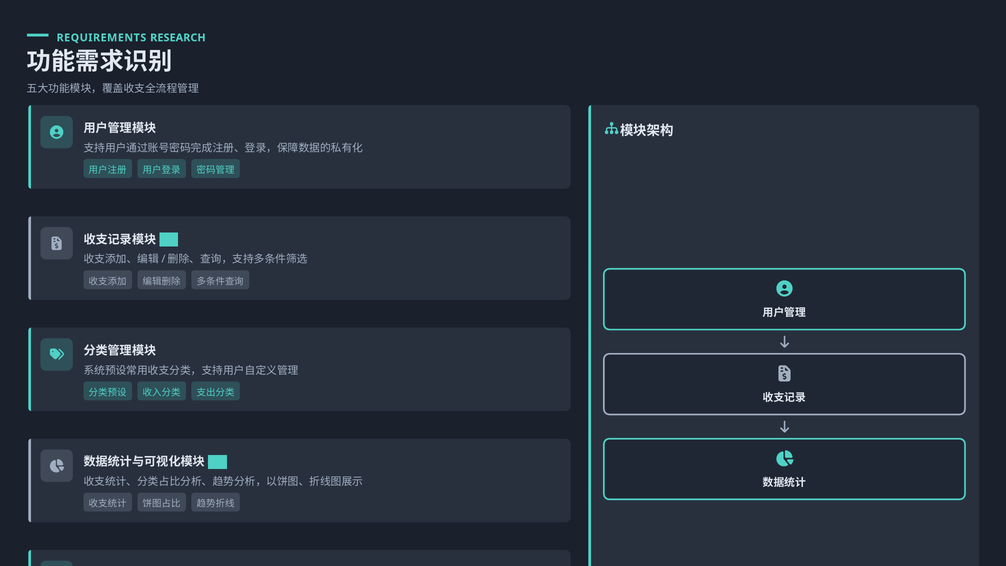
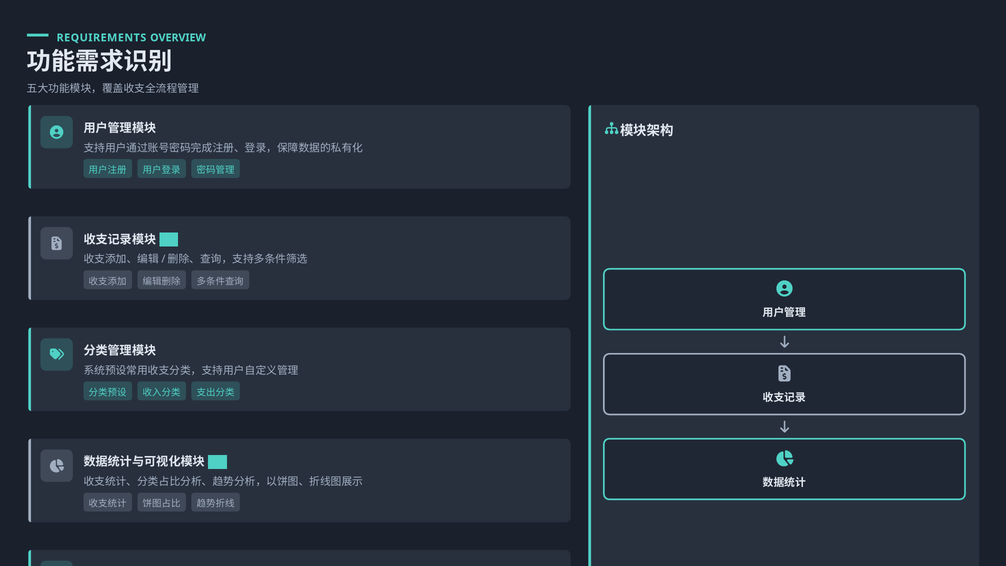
RESEARCH: RESEARCH -> OVERVIEW
